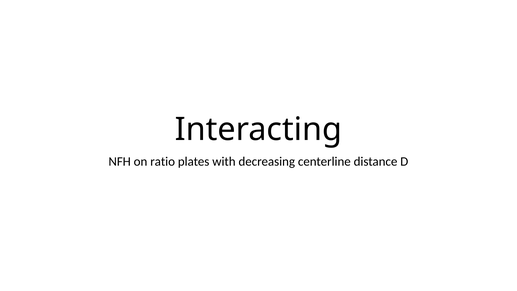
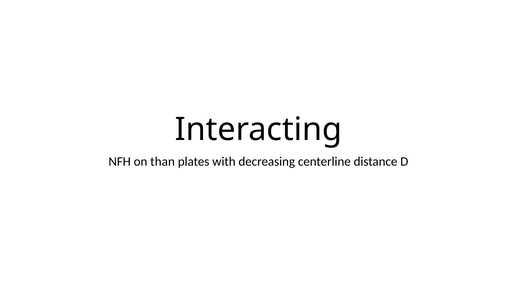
ratio: ratio -> than
